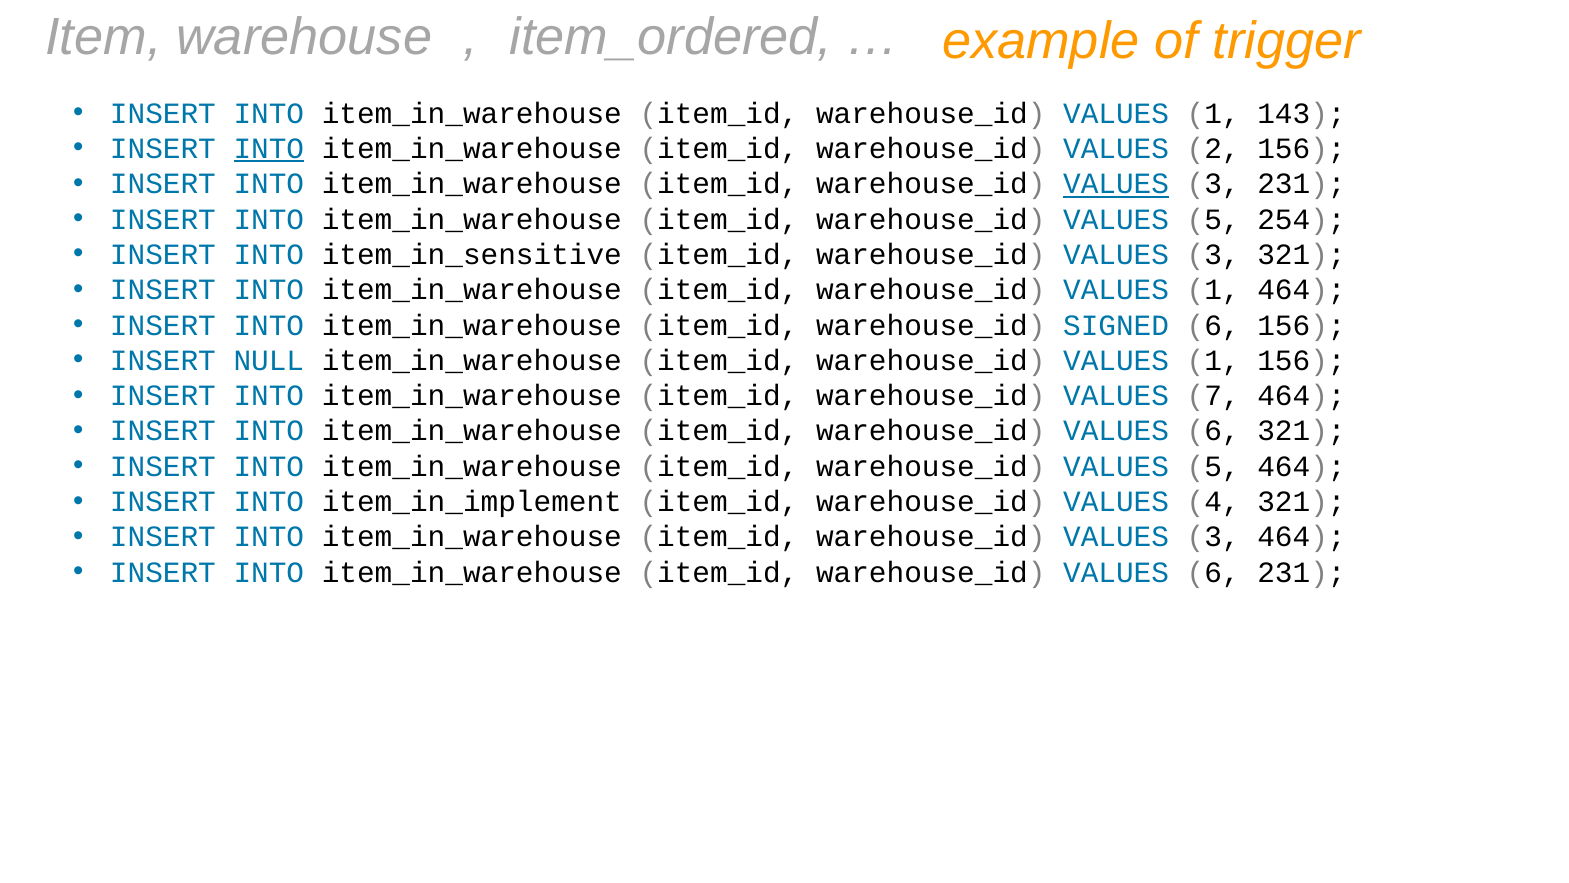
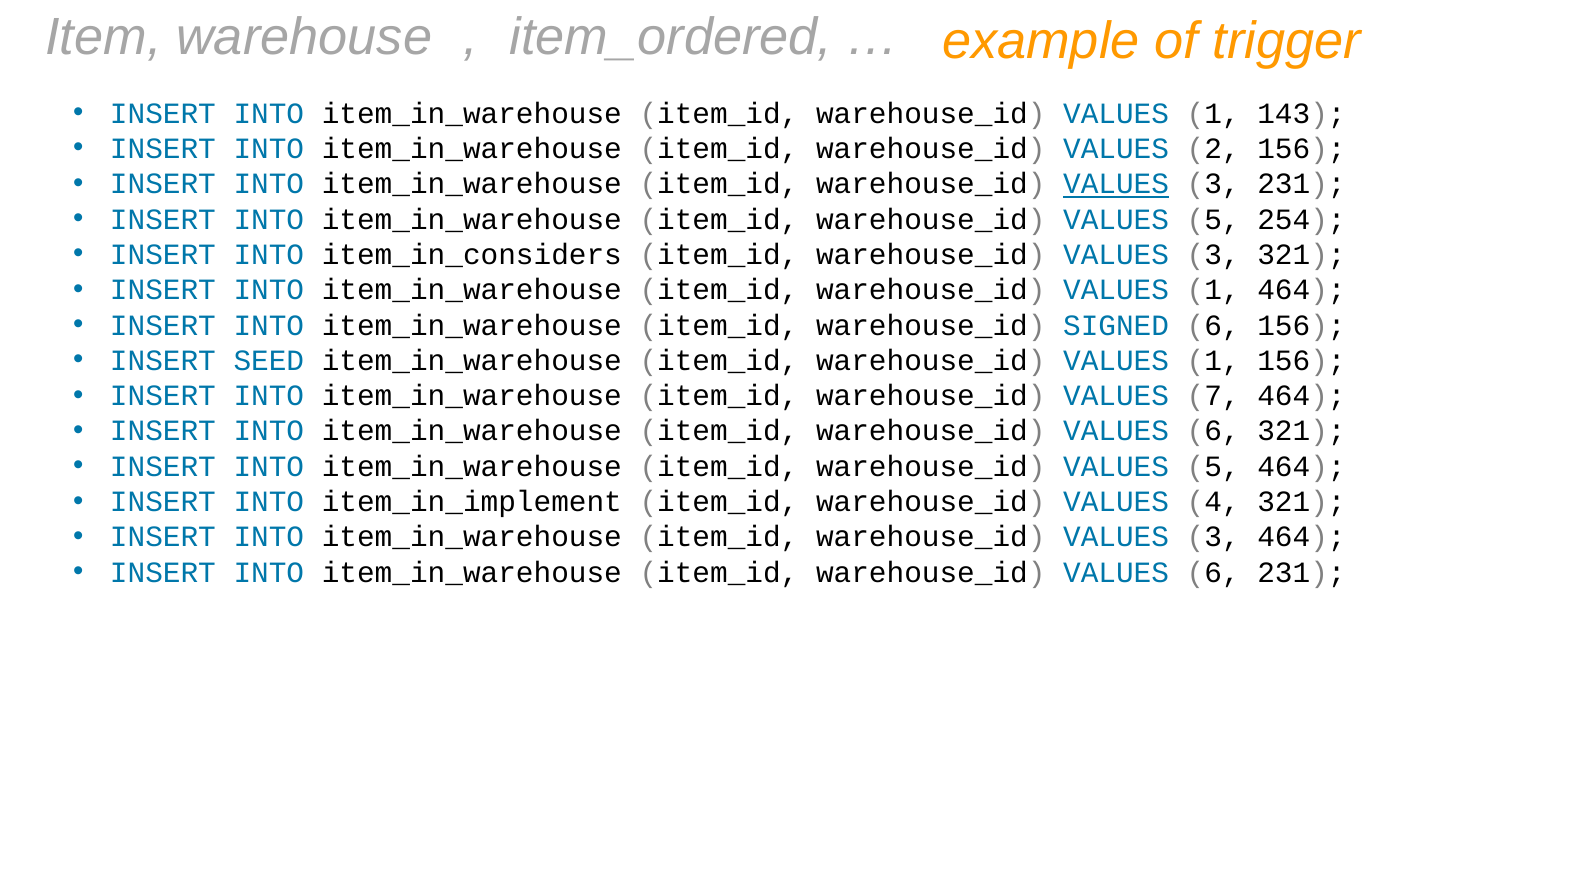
INTO at (269, 149) underline: present -> none
item_in_sensitive: item_in_sensitive -> item_in_considers
NULL: NULL -> SEED
